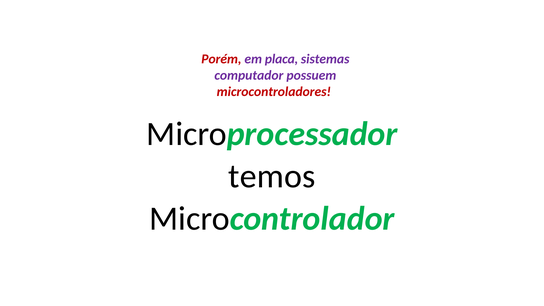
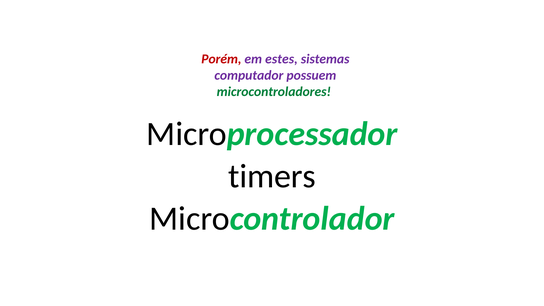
placa: placa -> estes
microcontroladores colour: red -> green
temos: temos -> timers
